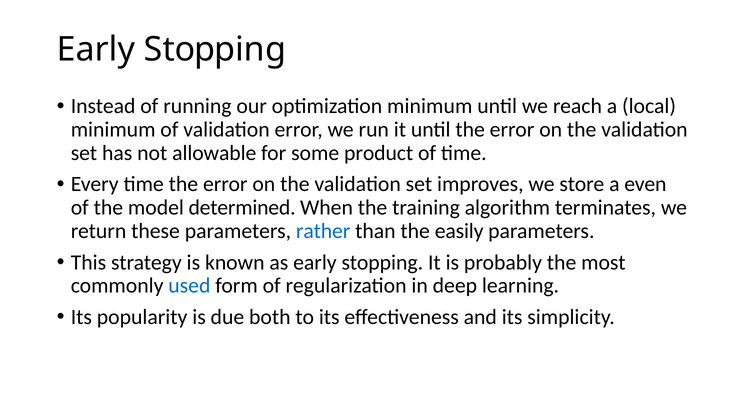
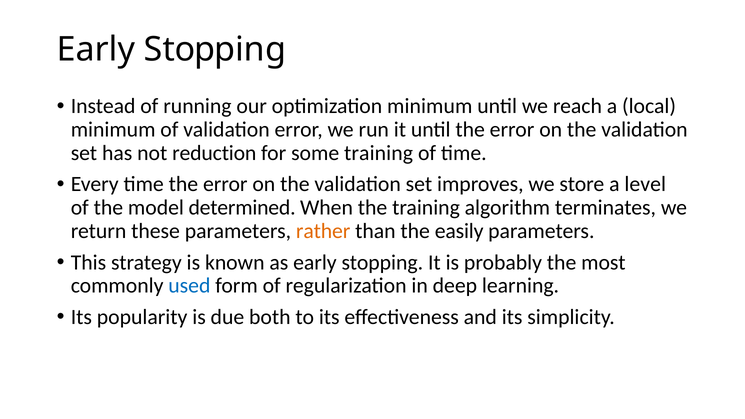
allowable: allowable -> reduction
some product: product -> training
even: even -> level
rather colour: blue -> orange
